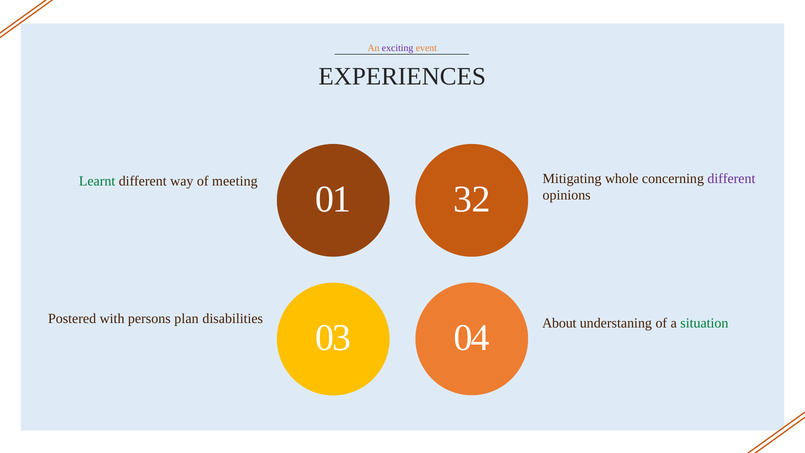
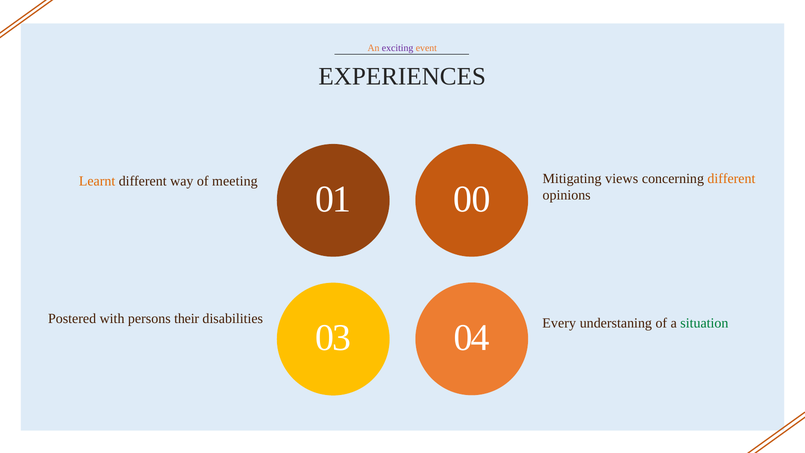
whole: whole -> views
different at (731, 179) colour: purple -> orange
Learnt colour: green -> orange
32: 32 -> 00
plan: plan -> their
About: About -> Every
